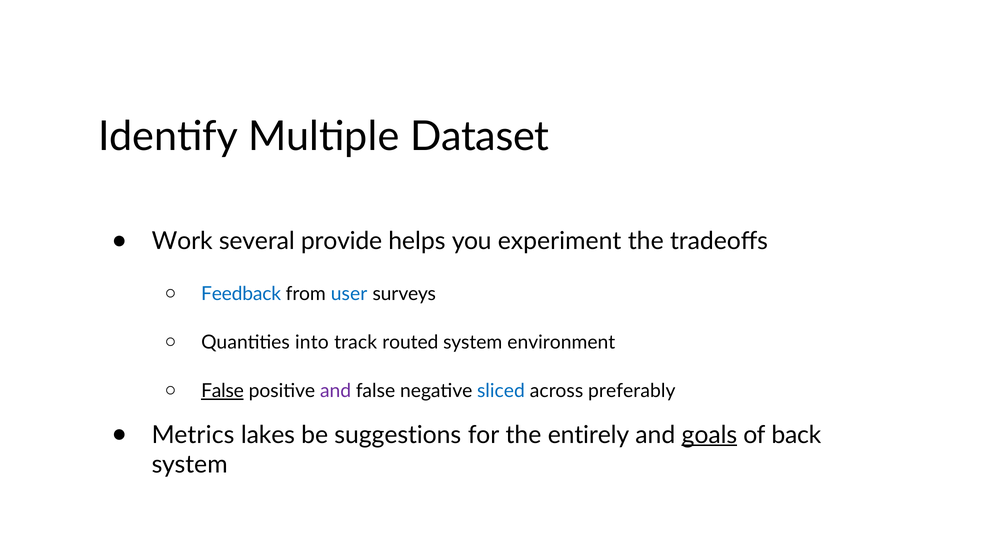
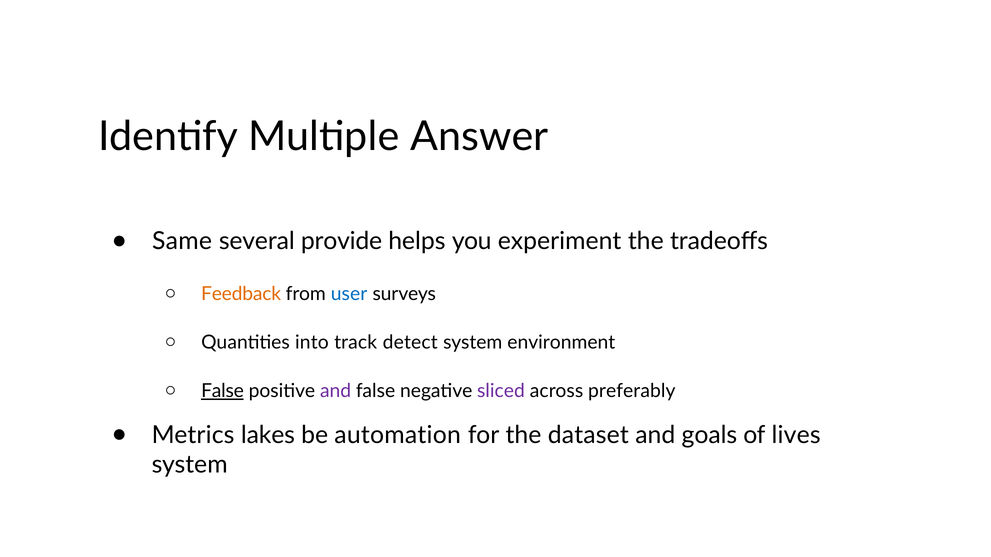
Dataset: Dataset -> Answer
Work: Work -> Same
Feedback colour: blue -> orange
routed: routed -> detect
sliced colour: blue -> purple
suggestions: suggestions -> automation
entirely: entirely -> dataset
goals underline: present -> none
back: back -> lives
